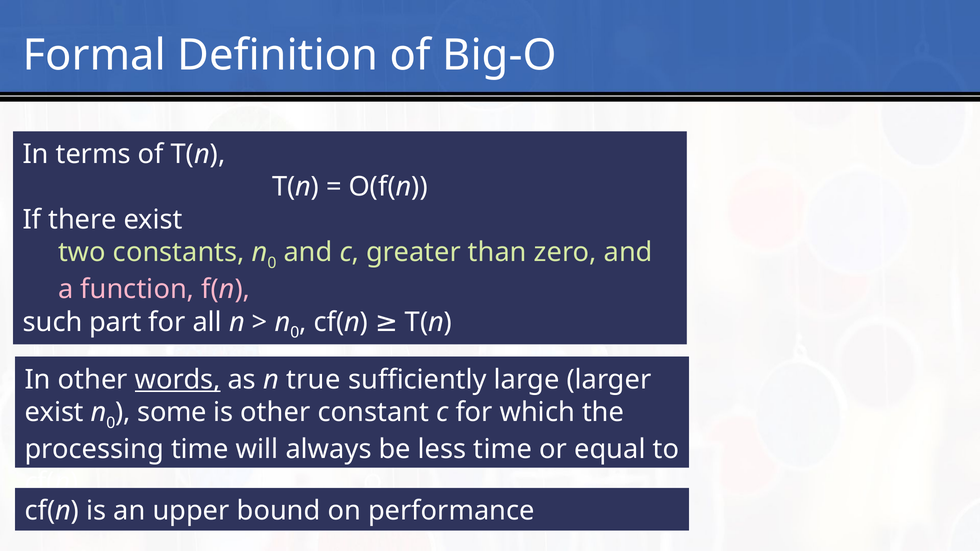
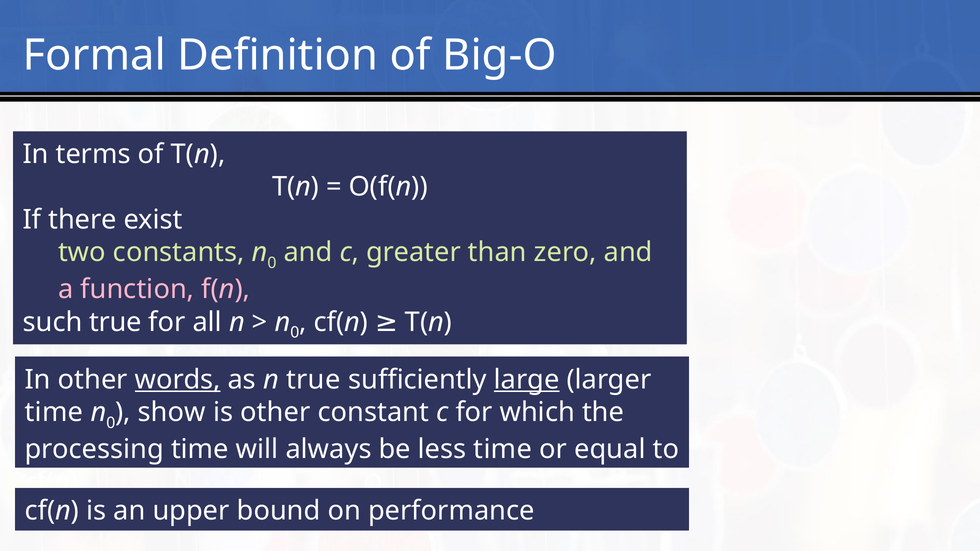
such part: part -> true
large underline: none -> present
exist at (54, 412): exist -> time
some: some -> show
